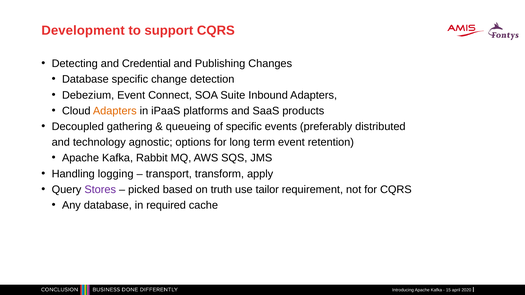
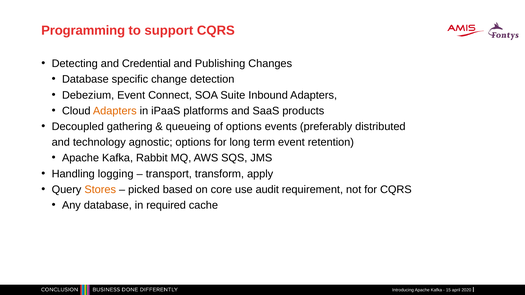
Development: Development -> Programming
of specific: specific -> options
Stores colour: purple -> orange
truth: truth -> core
tailor: tailor -> audit
